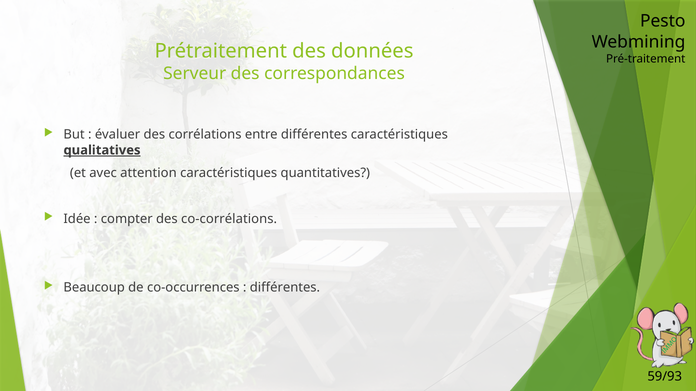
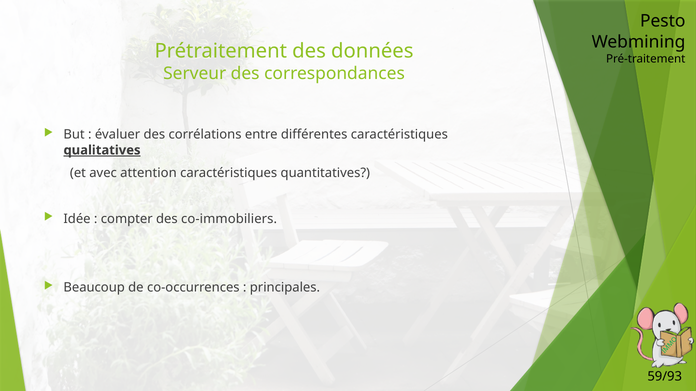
co-corrélations: co-corrélations -> co-immobiliers
différentes at (285, 288): différentes -> principales
